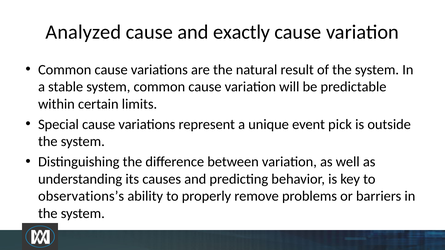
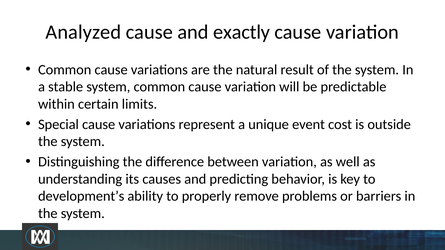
pick: pick -> cost
observations’s: observations’s -> development’s
